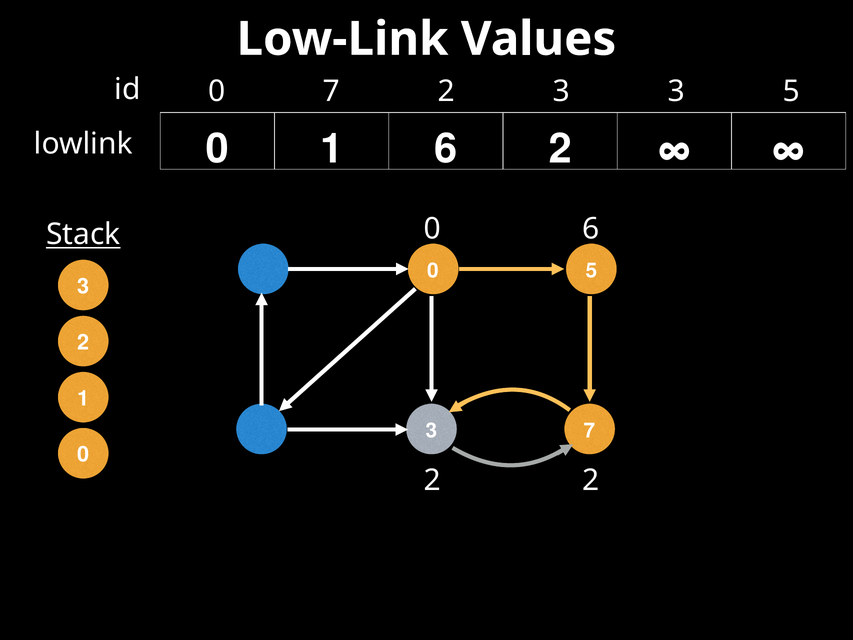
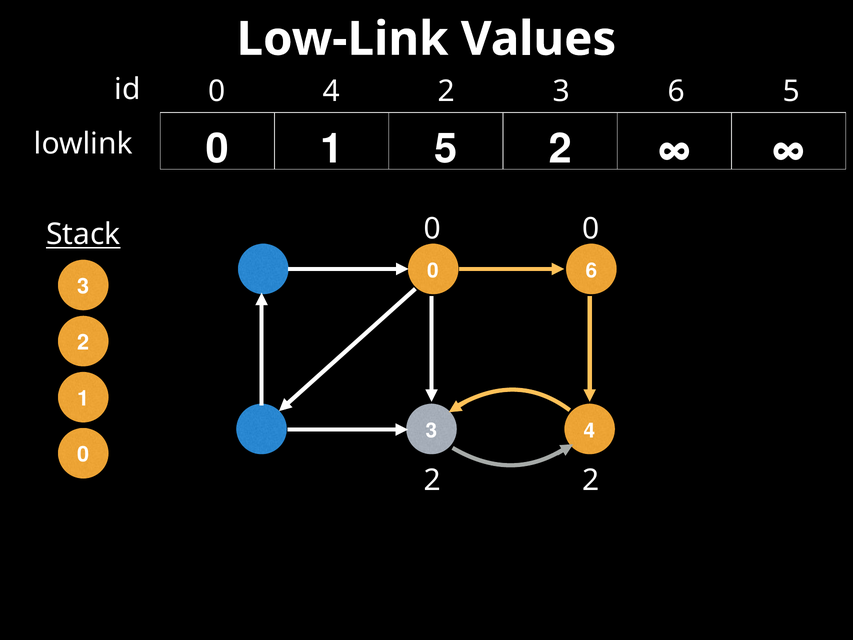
0 7: 7 -> 4
3 3: 3 -> 6
1 6: 6 -> 5
6 at (591, 229): 6 -> 0
0 5: 5 -> 6
3 7: 7 -> 4
